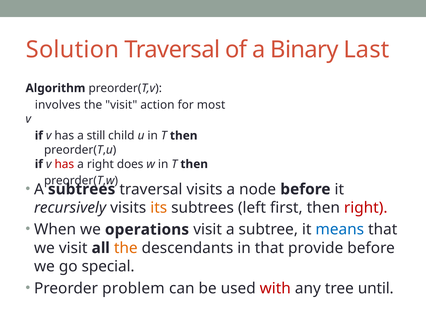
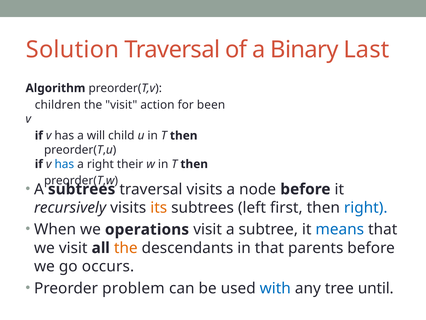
involves: involves -> children
most: most -> been
still: still -> will
has at (64, 164) colour: red -> blue
does: does -> their
right at (366, 207) colour: red -> blue
provide: provide -> parents
special: special -> occurs
with colour: red -> blue
